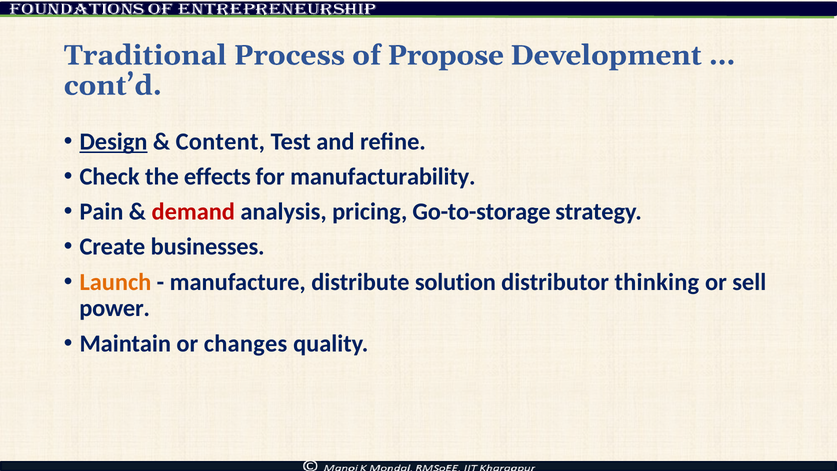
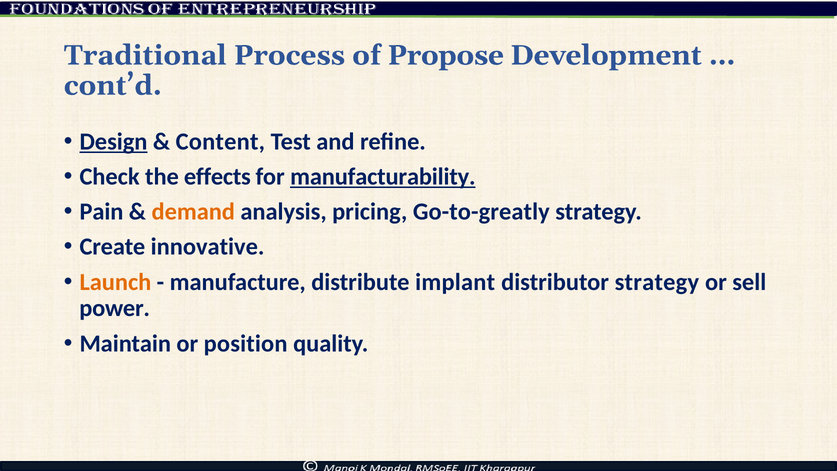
manufacturability underline: none -> present
demand colour: red -> orange
Go-to-storage: Go-to-storage -> Go-to-greatly
businesses: businesses -> innovative
solution: solution -> implant
distributor thinking: thinking -> strategy
changes: changes -> position
